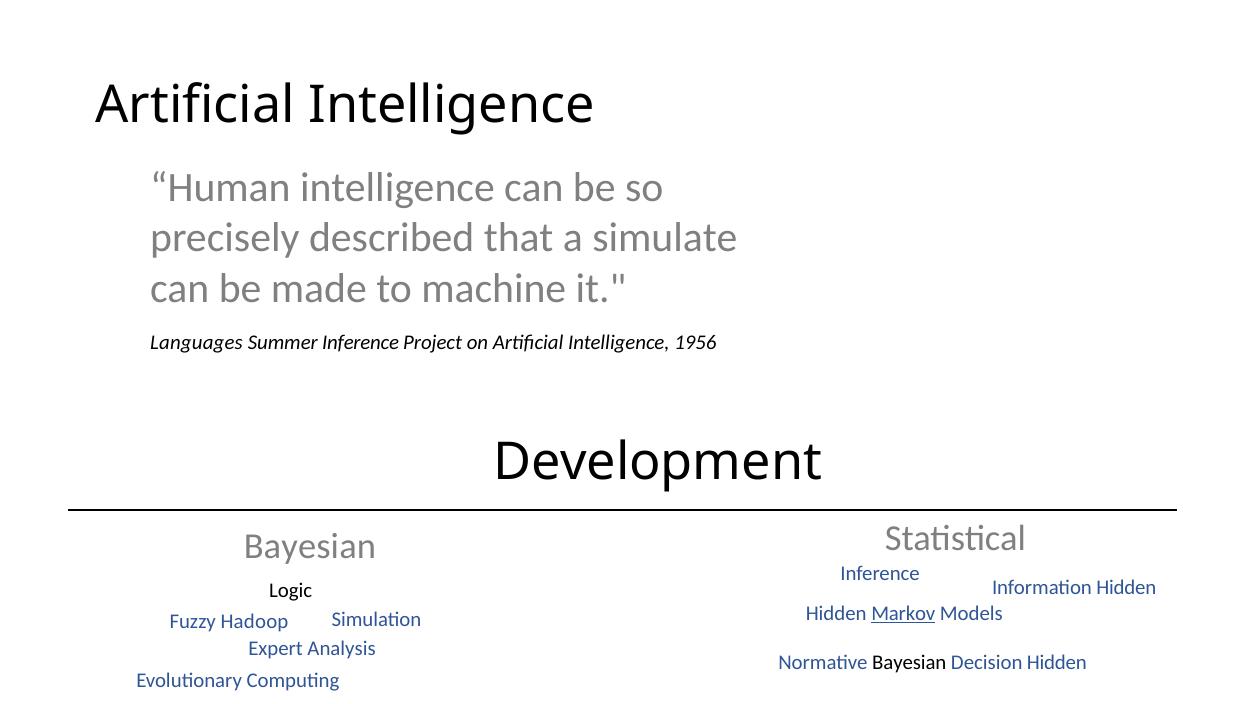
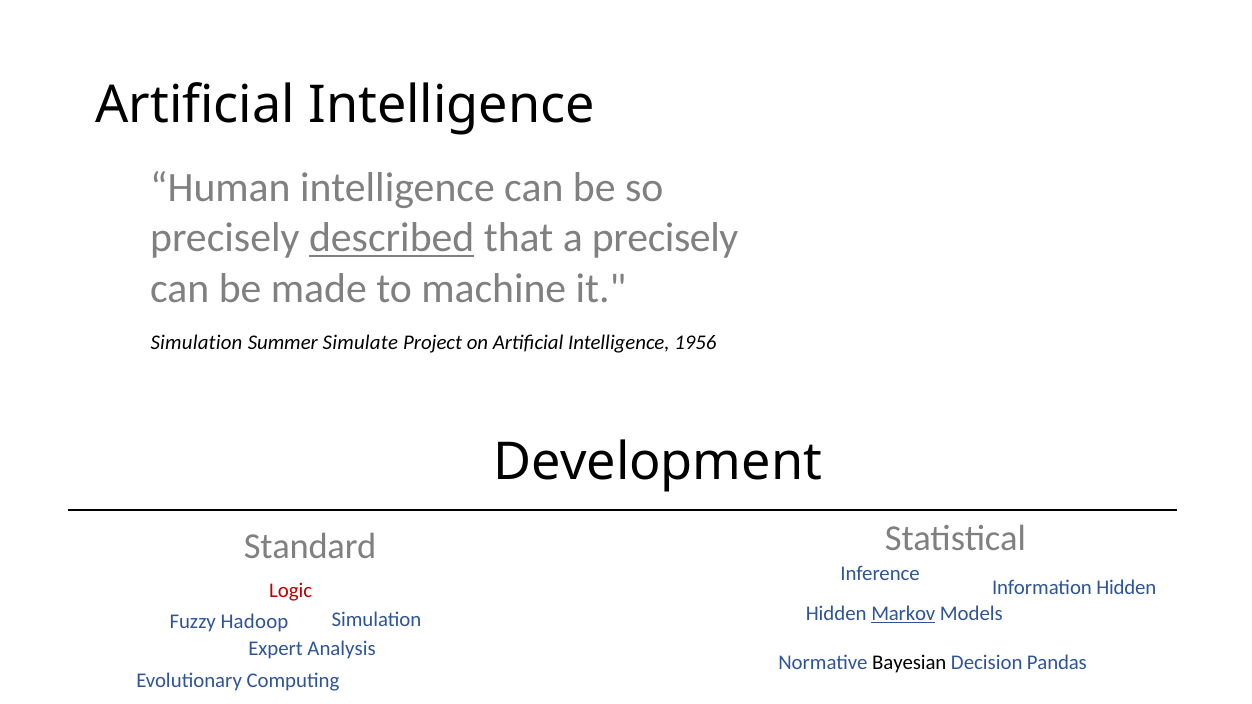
described underline: none -> present
a simulate: simulate -> precisely
Languages at (197, 343): Languages -> Simulation
Summer Inference: Inference -> Simulate
Bayesian at (310, 547): Bayesian -> Standard
Logic colour: black -> red
Decision Hidden: Hidden -> Pandas
